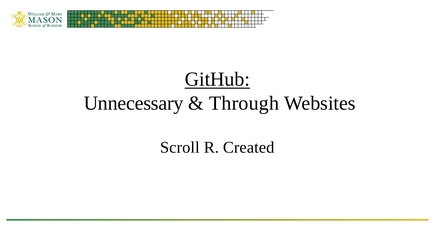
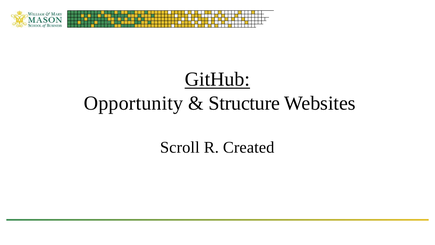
Unnecessary: Unnecessary -> Opportunity
Through: Through -> Structure
